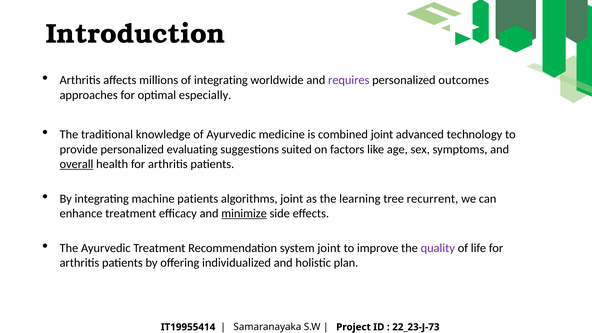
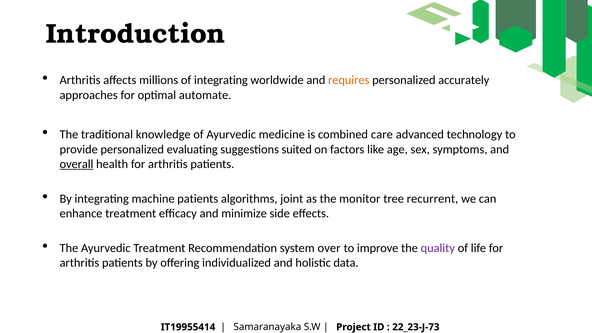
requires colour: purple -> orange
outcomes: outcomes -> accurately
especially: especially -> automate
combined joint: joint -> care
learning: learning -> monitor
minimize underline: present -> none
system joint: joint -> over
plan: plan -> data
